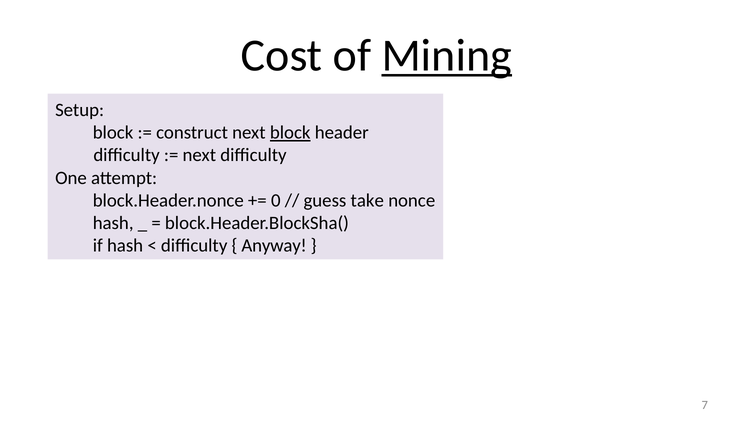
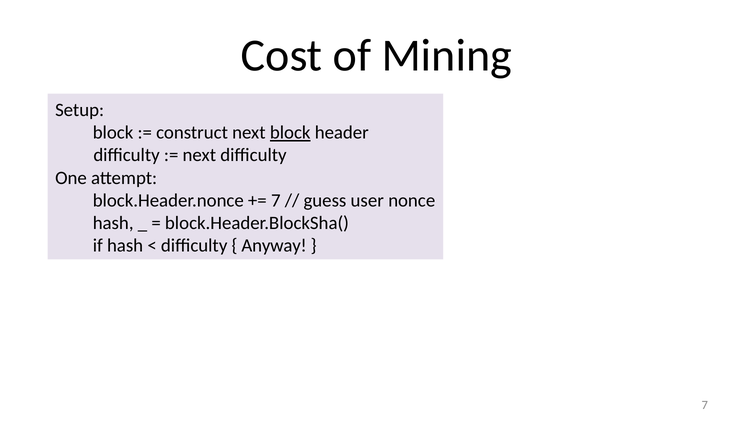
Mining underline: present -> none
0 at (276, 200): 0 -> 7
take: take -> user
